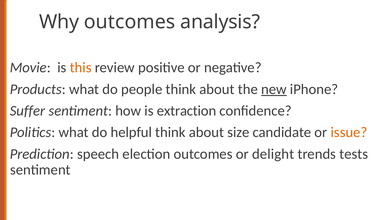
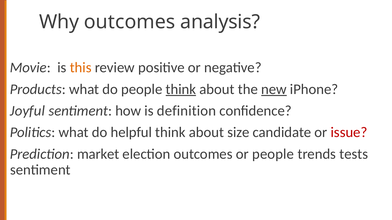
think at (181, 89) underline: none -> present
Suffer: Suffer -> Joyful
extraction: extraction -> definition
issue colour: orange -> red
speech: speech -> market
or delight: delight -> people
